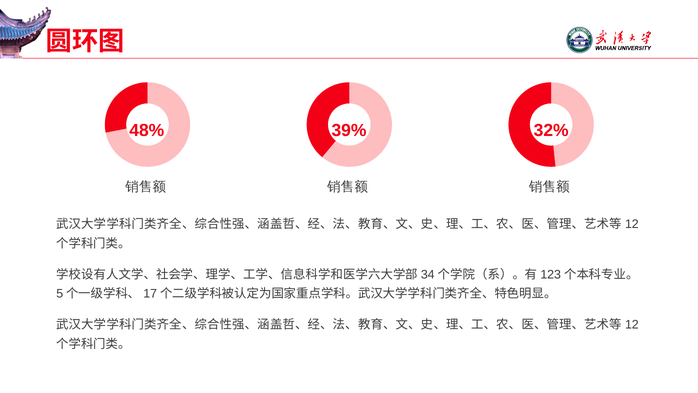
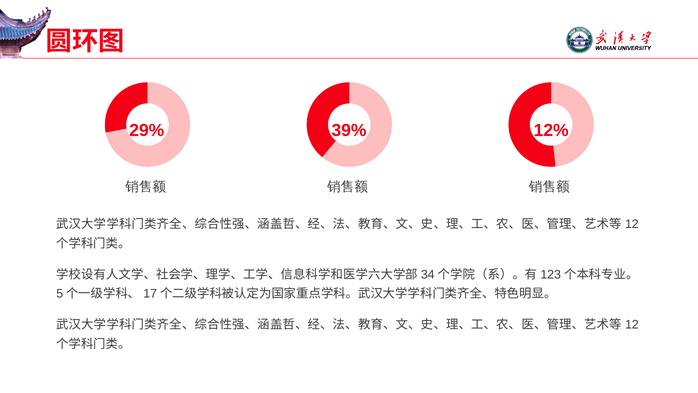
48%: 48% -> 29%
32%: 32% -> 12%
